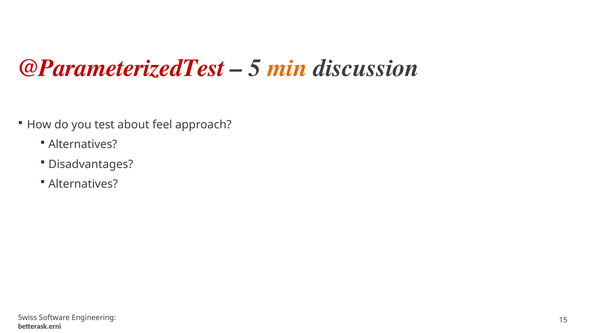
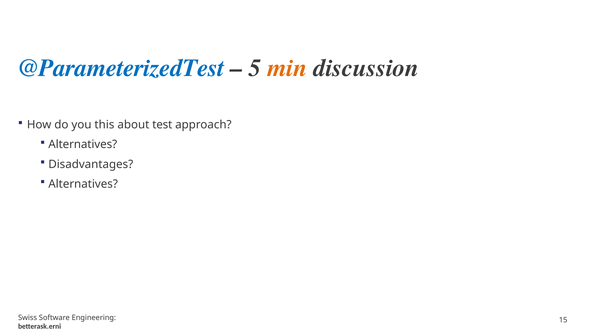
@ParameterizedTest colour: red -> blue
test: test -> this
feel: feel -> test
